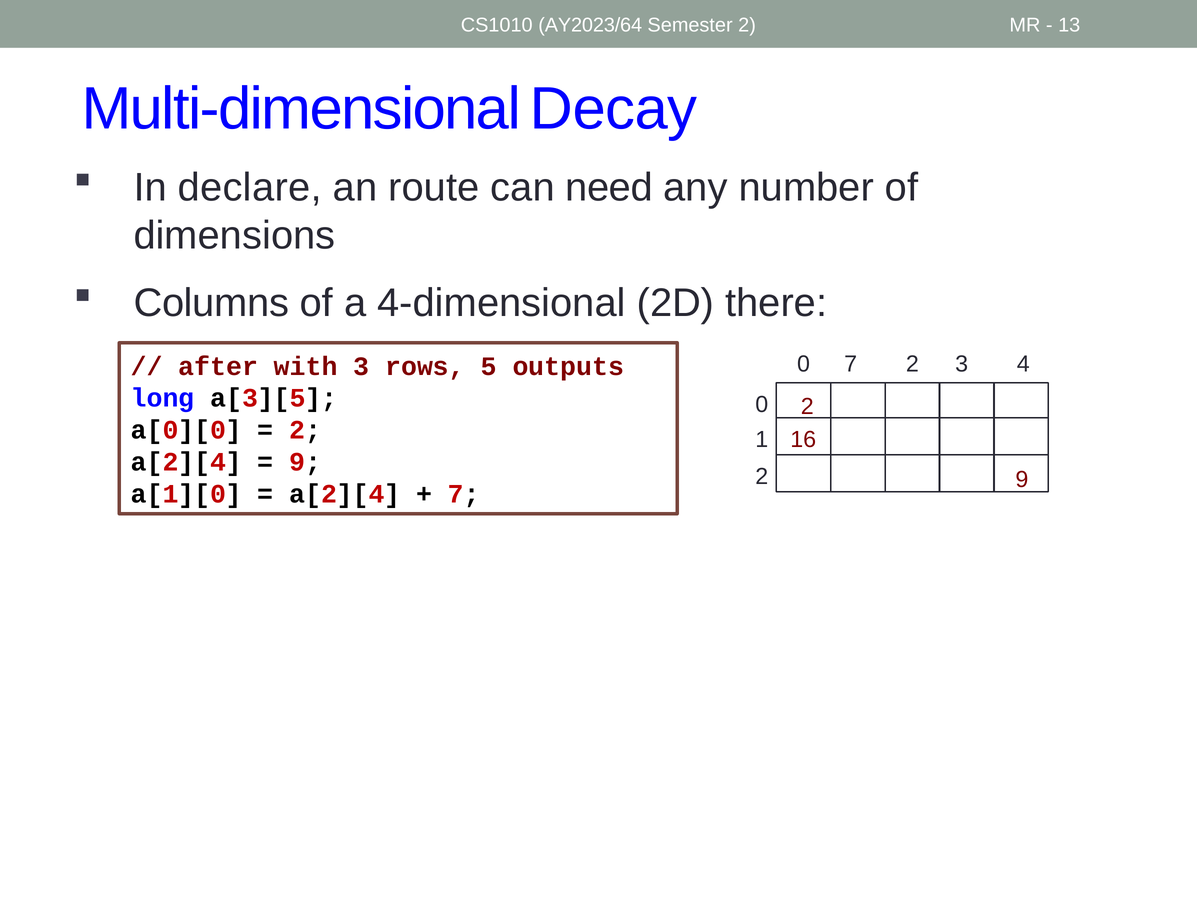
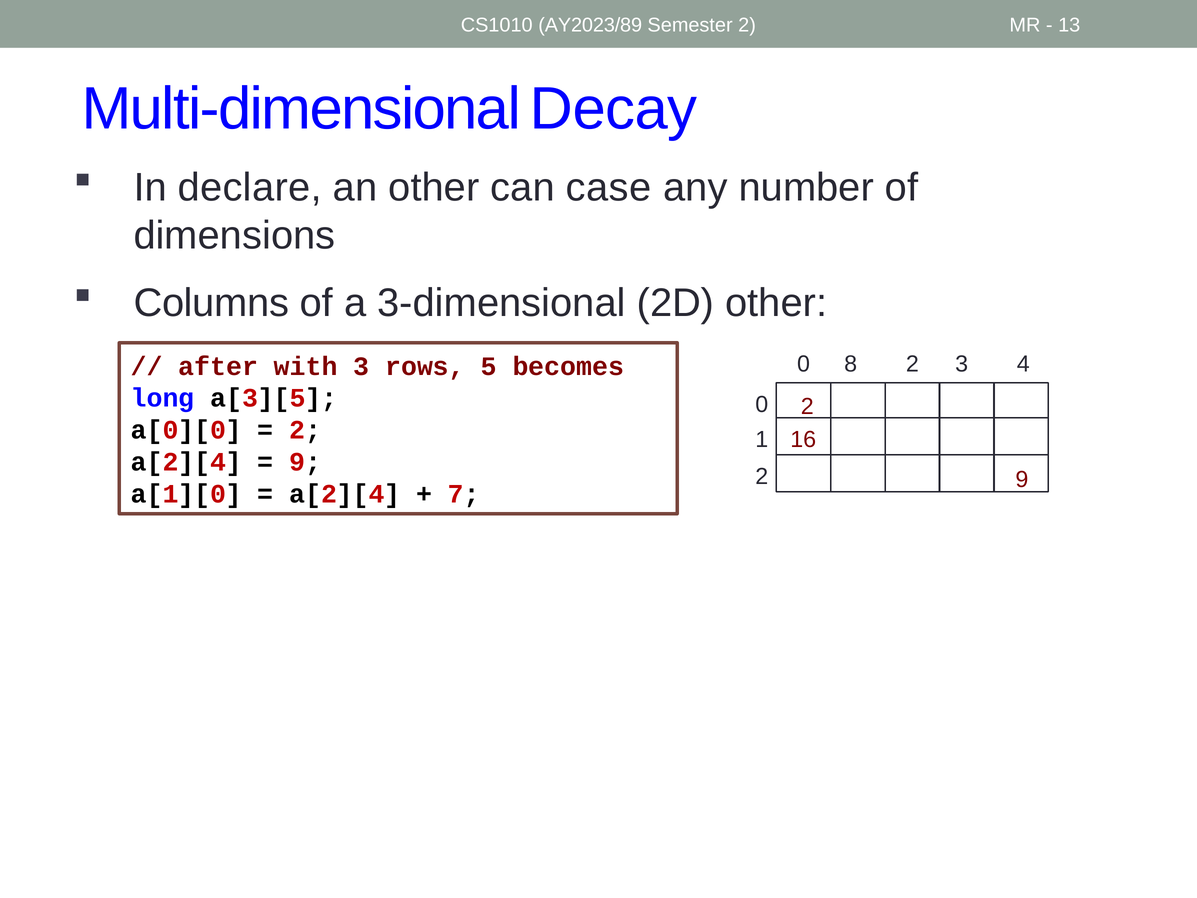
AY2023/64: AY2023/64 -> AY2023/89
an route: route -> other
need: need -> case
4-dimensional: 4-dimensional -> 3-dimensional
2D there: there -> other
0 7: 7 -> 8
outputs: outputs -> becomes
